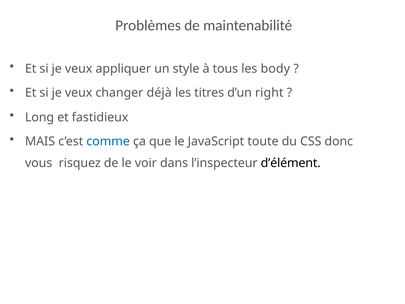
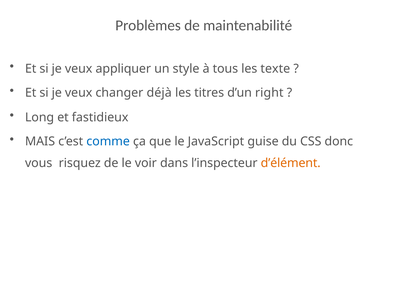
body: body -> texte
toute: toute -> guise
d’élément colour: black -> orange
